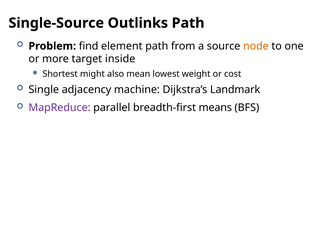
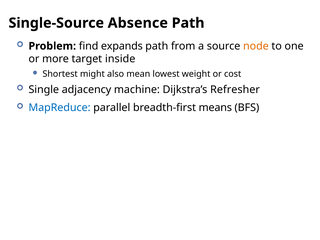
Outlinks: Outlinks -> Absence
element: element -> expands
Landmark: Landmark -> Refresher
MapReduce colour: purple -> blue
